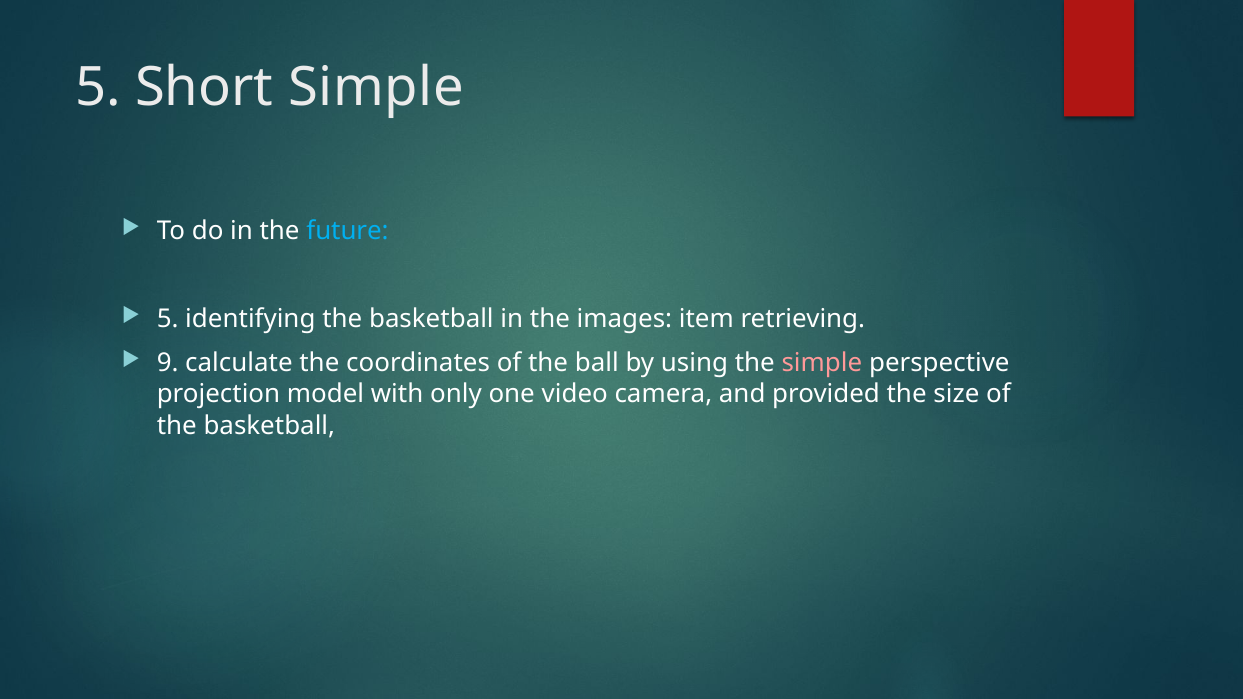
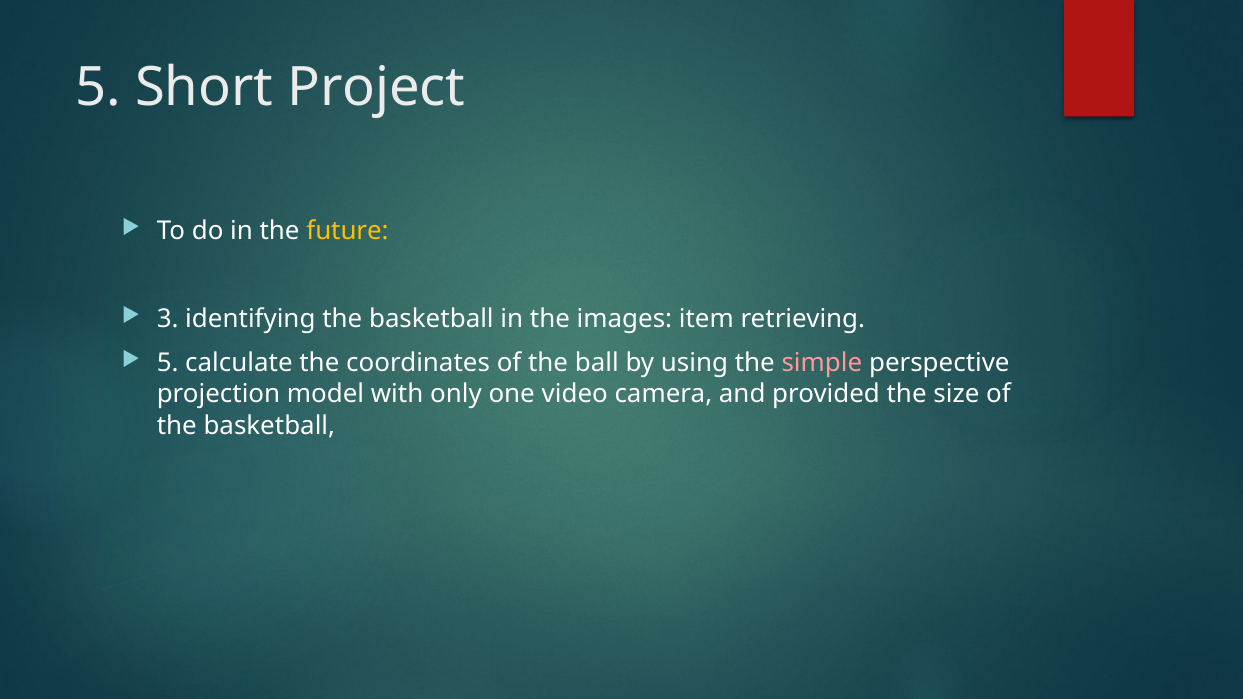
Short Simple: Simple -> Project
future colour: light blue -> yellow
5 at (168, 319): 5 -> 3
9 at (168, 363): 9 -> 5
